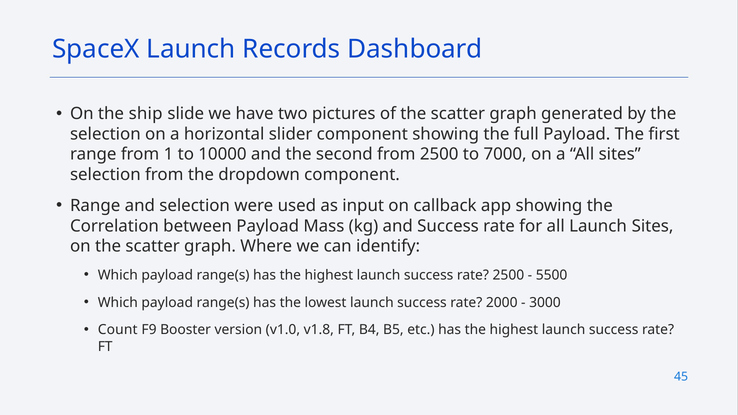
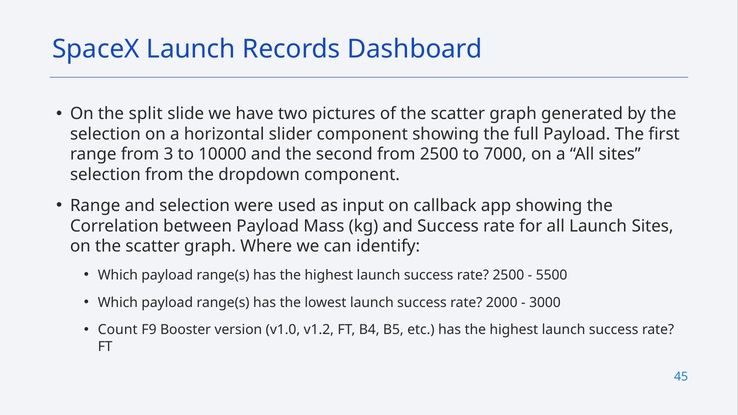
ship: ship -> split
1: 1 -> 3
v1.8: v1.8 -> v1.2
